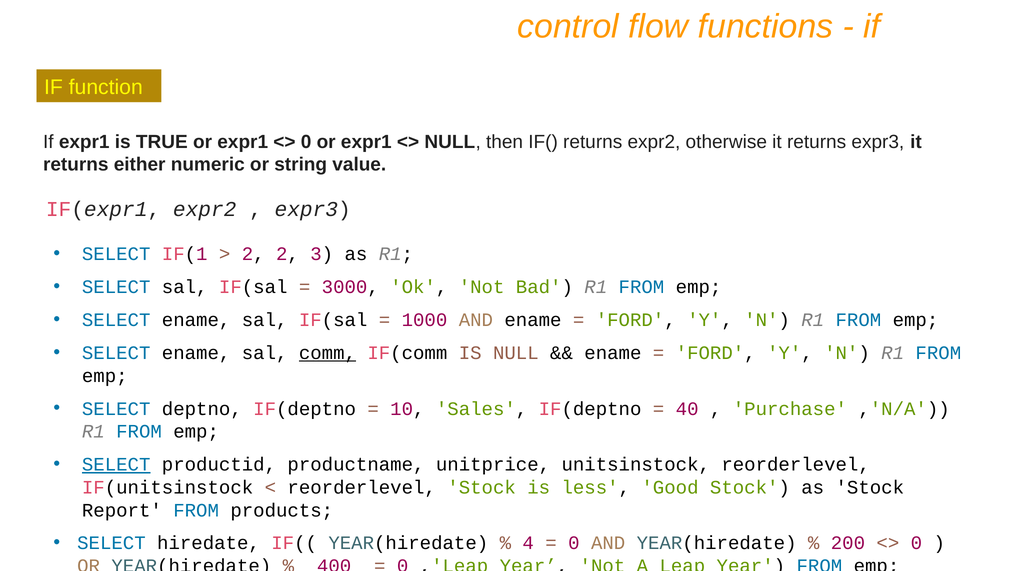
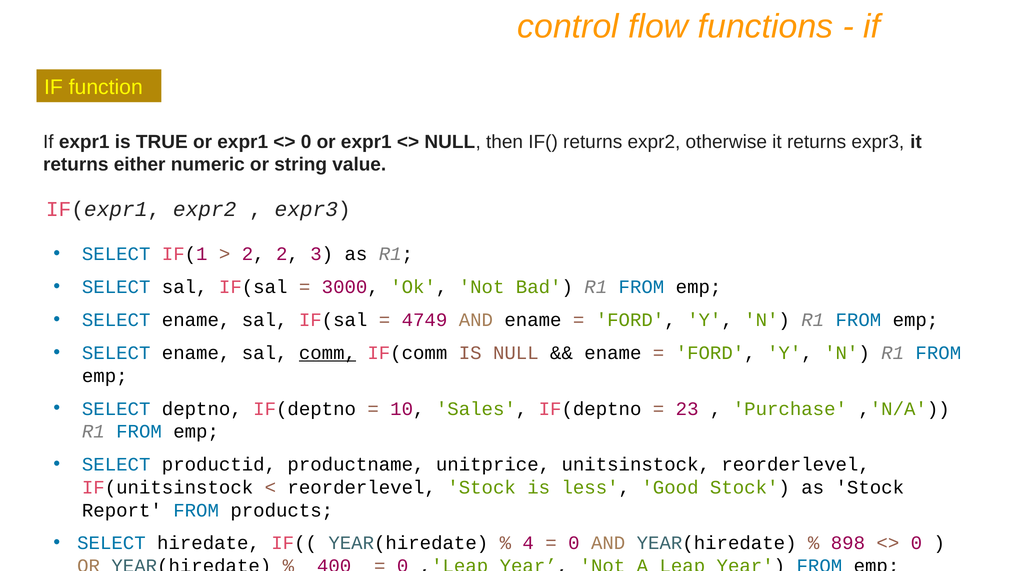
1000: 1000 -> 4749
40: 40 -> 23
SELECT at (116, 464) underline: present -> none
200: 200 -> 898
